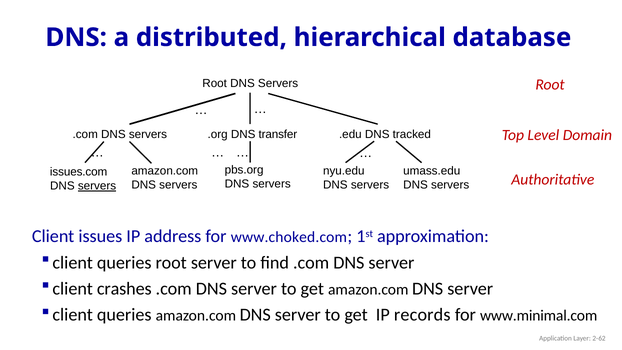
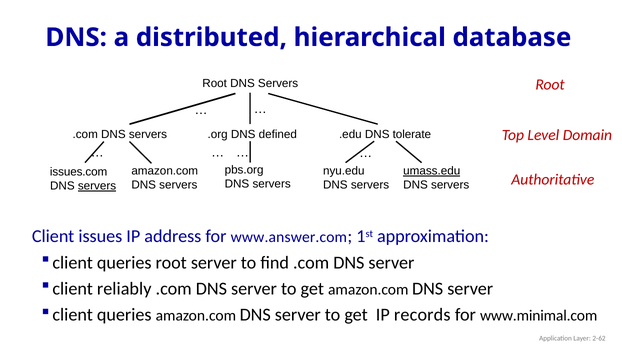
transfer: transfer -> defined
tracked: tracked -> tolerate
umass.edu underline: none -> present
www.choked.com: www.choked.com -> www.answer.com
crashes: crashes -> reliably
